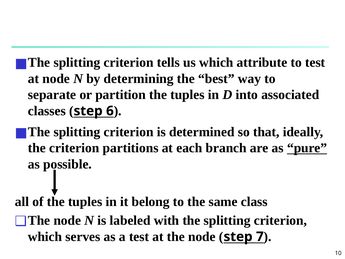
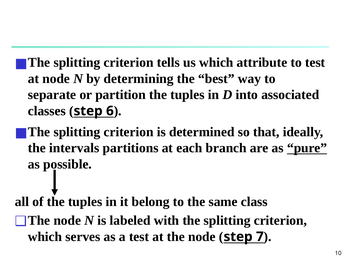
the criterion: criterion -> intervals
